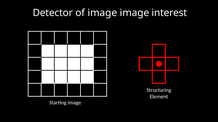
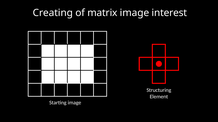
Detector: Detector -> Creating
of image: image -> matrix
